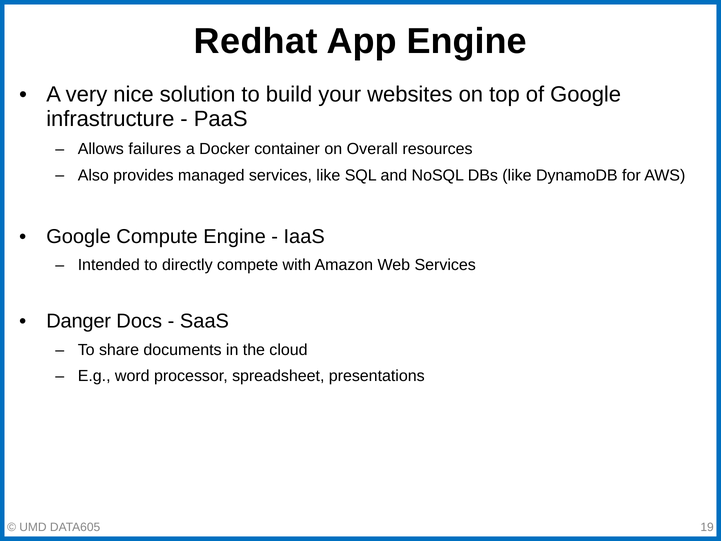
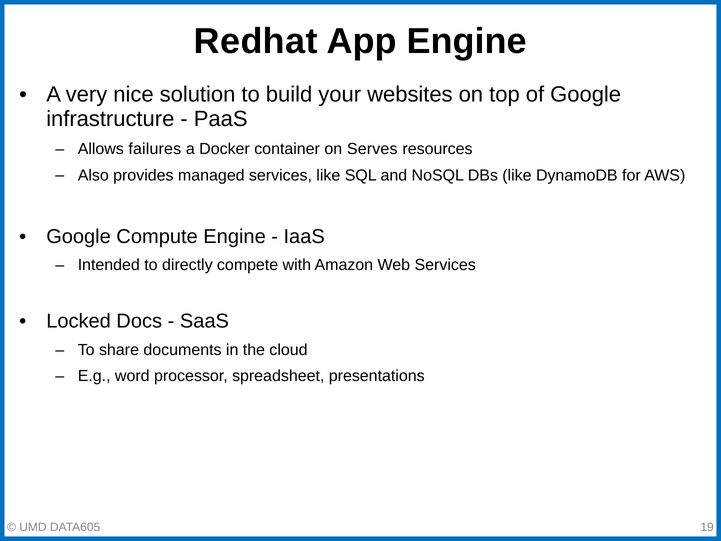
Overall: Overall -> Serves
Danger: Danger -> Locked
